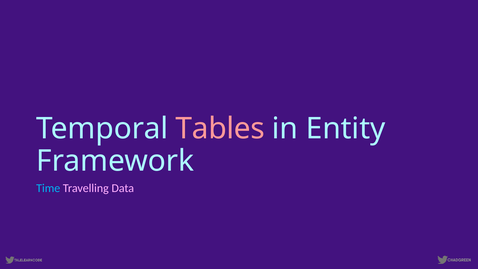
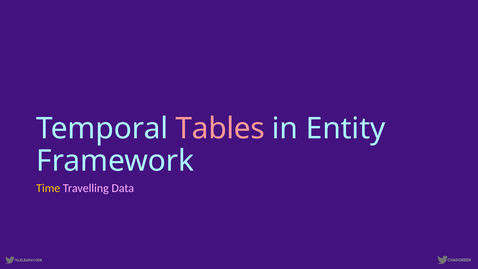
Time colour: light blue -> yellow
